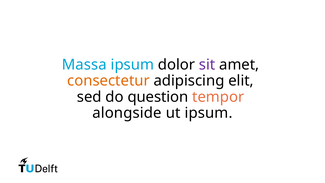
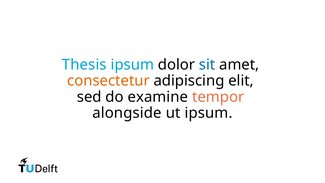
Massa: Massa -> Thesis
sit colour: purple -> blue
question: question -> examine
